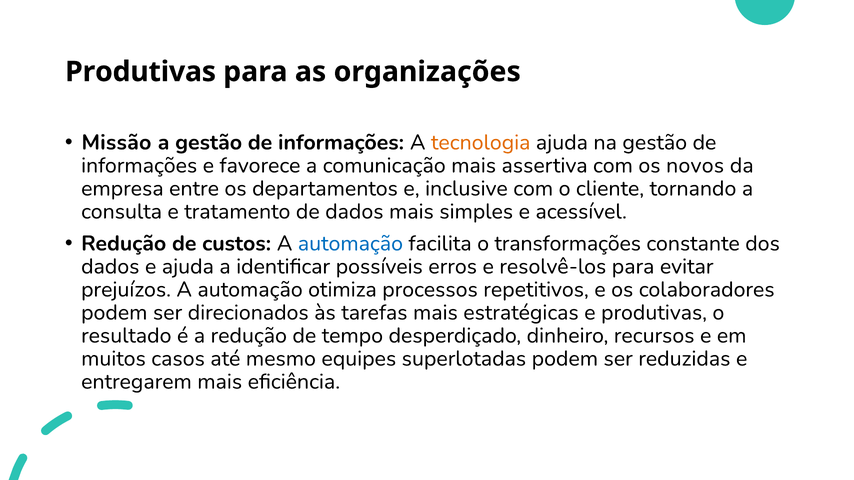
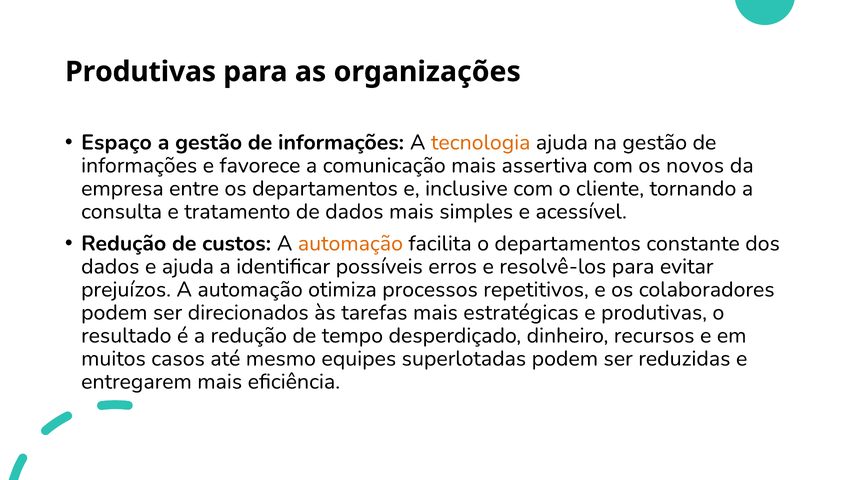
Missão: Missão -> Espaço
automação at (350, 244) colour: blue -> orange
o transformações: transformações -> departamentos
